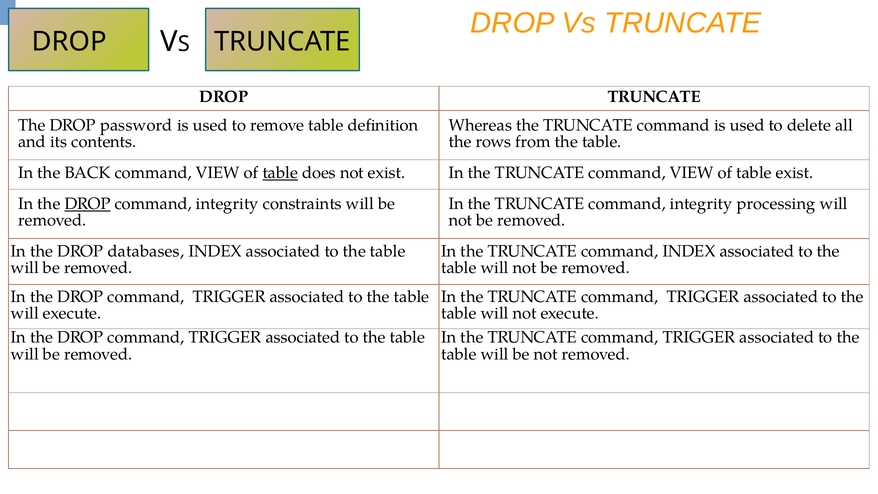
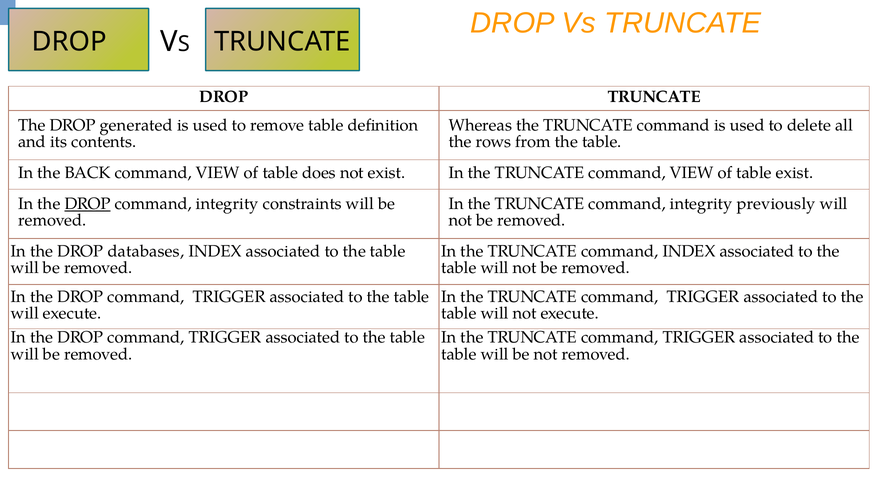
password: password -> generated
table at (280, 173) underline: present -> none
processing: processing -> previously
